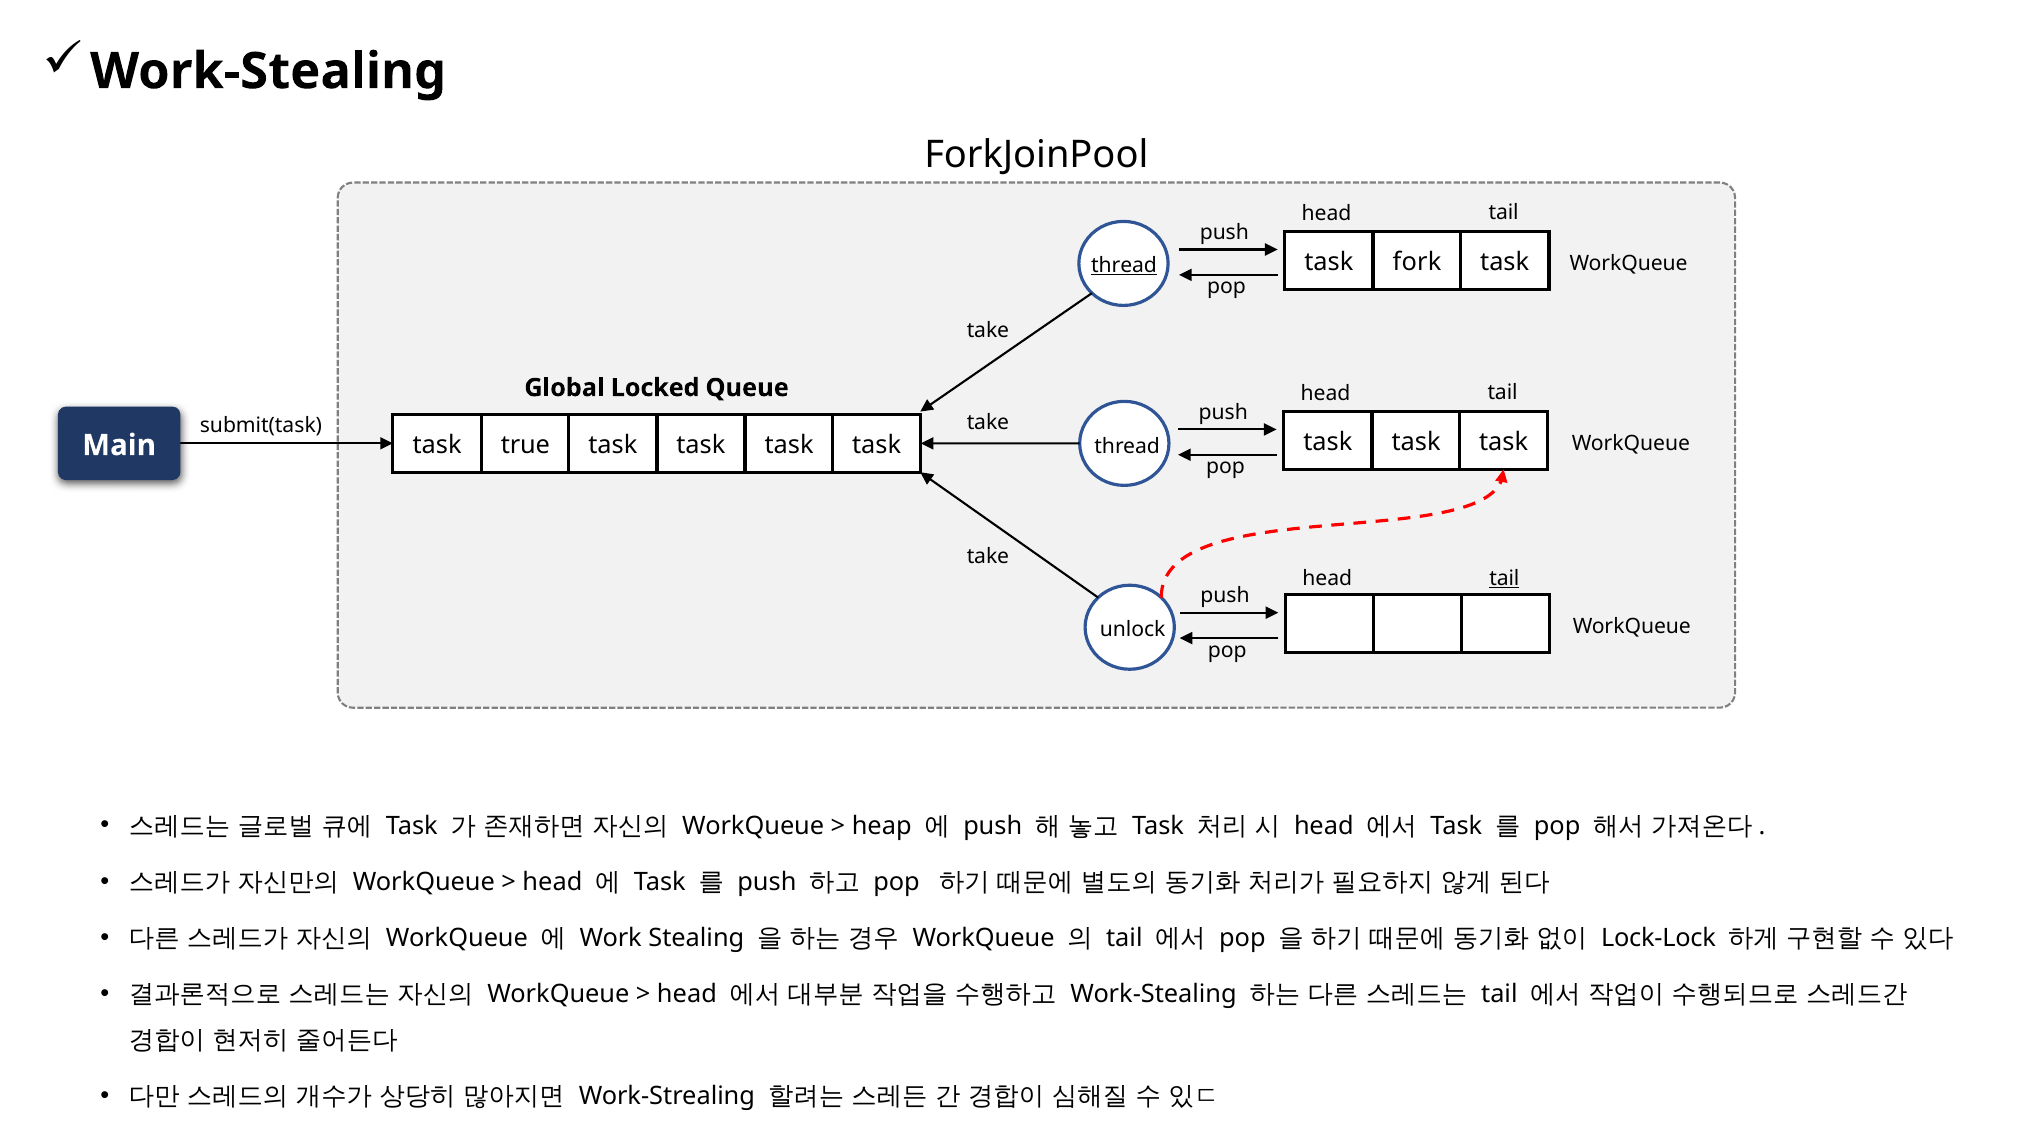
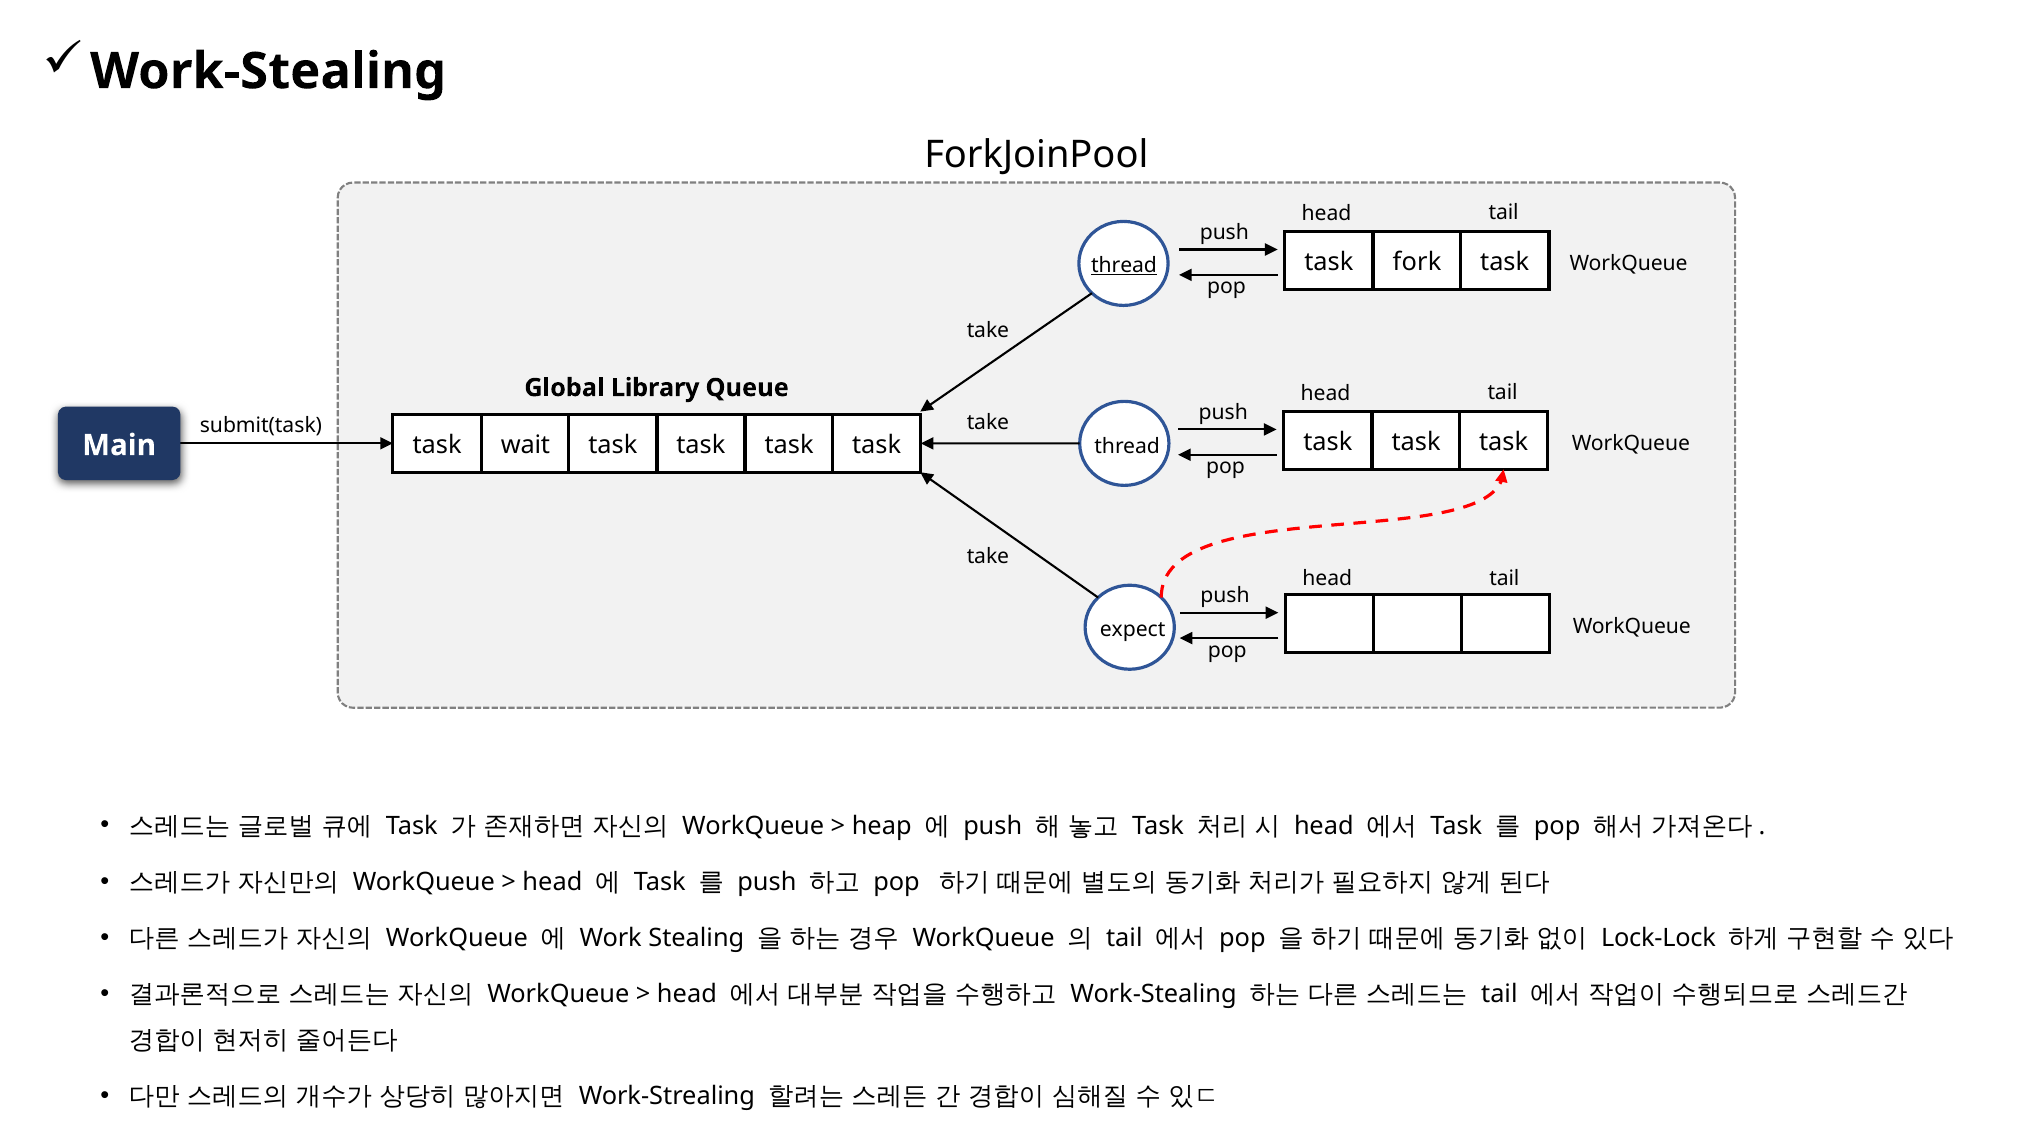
Locked: Locked -> Library
true: true -> wait
tail at (1504, 578) underline: present -> none
unlock: unlock -> expect
